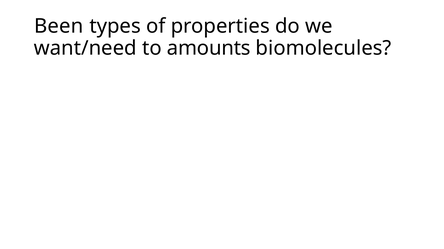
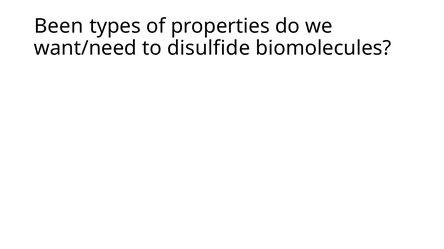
amounts: amounts -> disulfide
